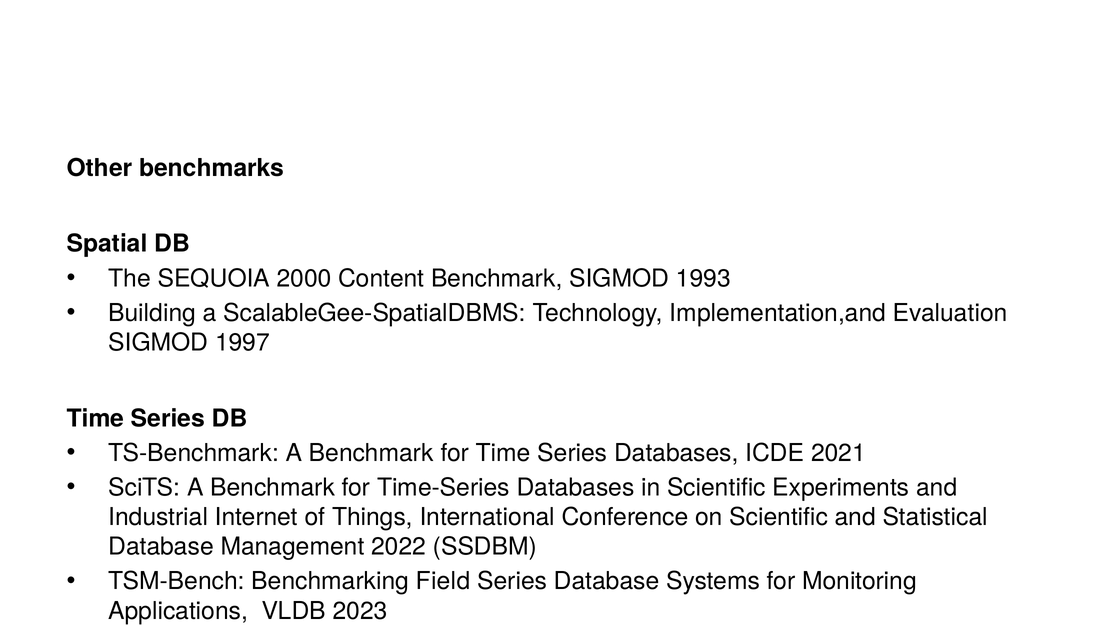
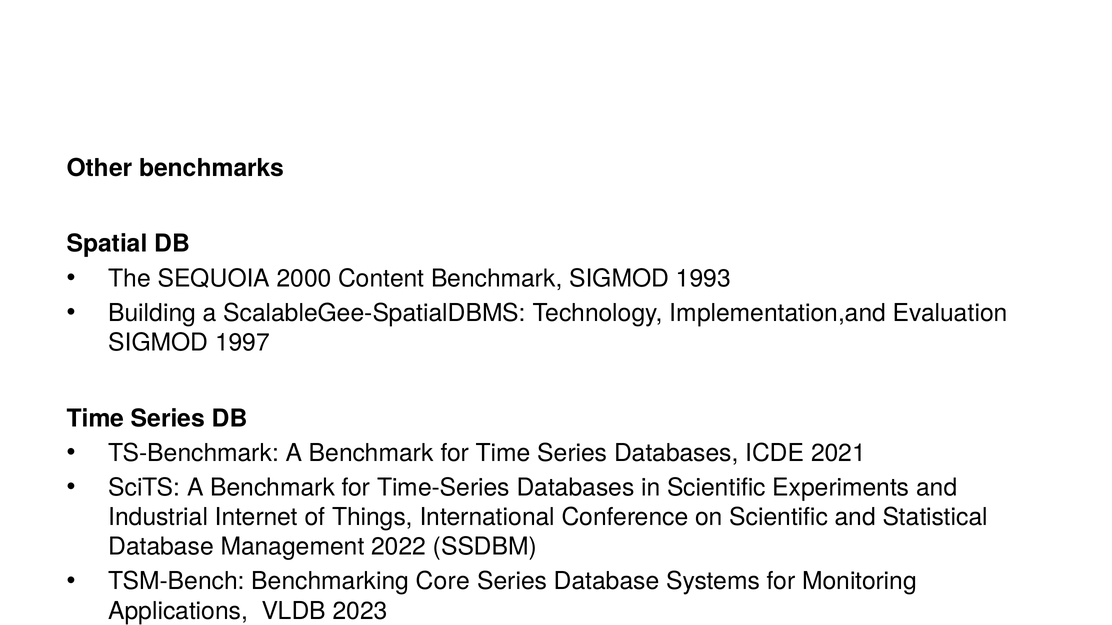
Field: Field -> Core
